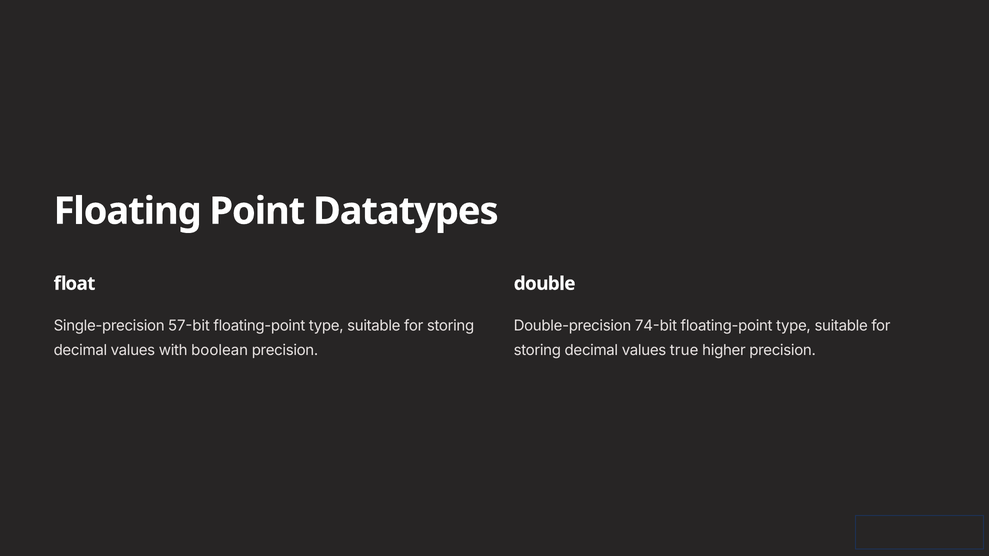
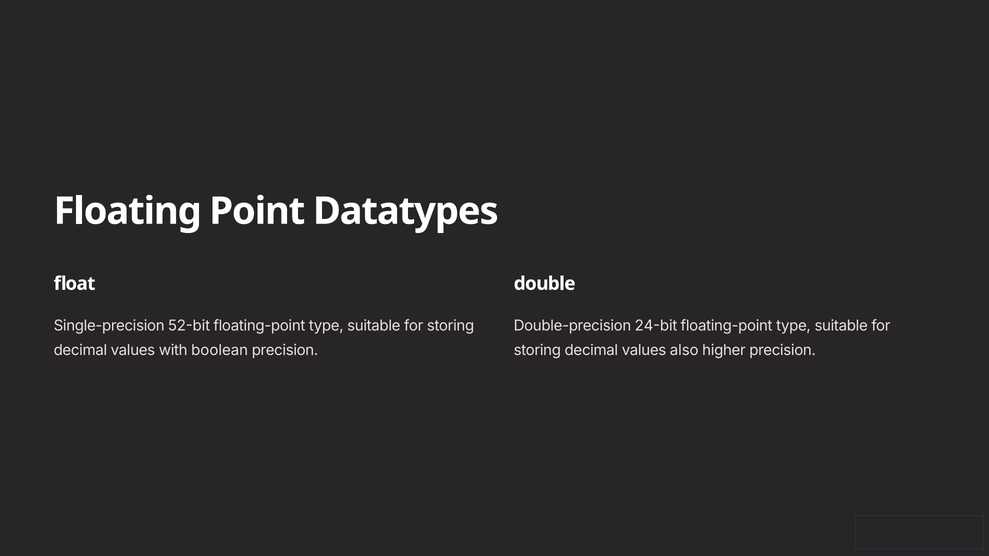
57-bit: 57-bit -> 52-bit
74-bit: 74-bit -> 24-bit
true: true -> also
